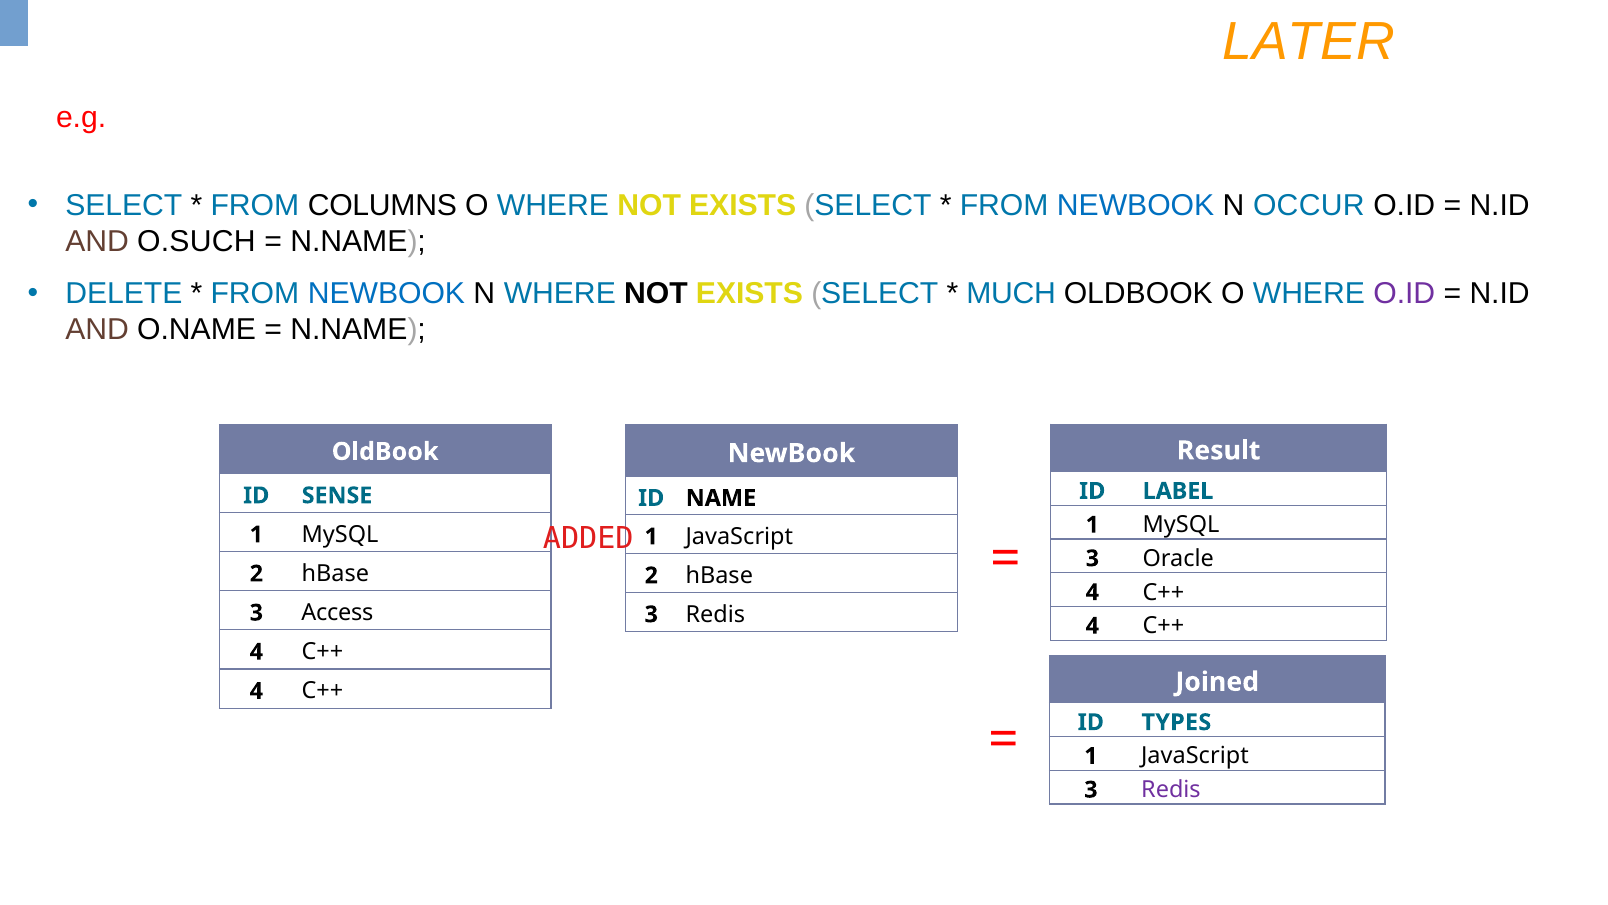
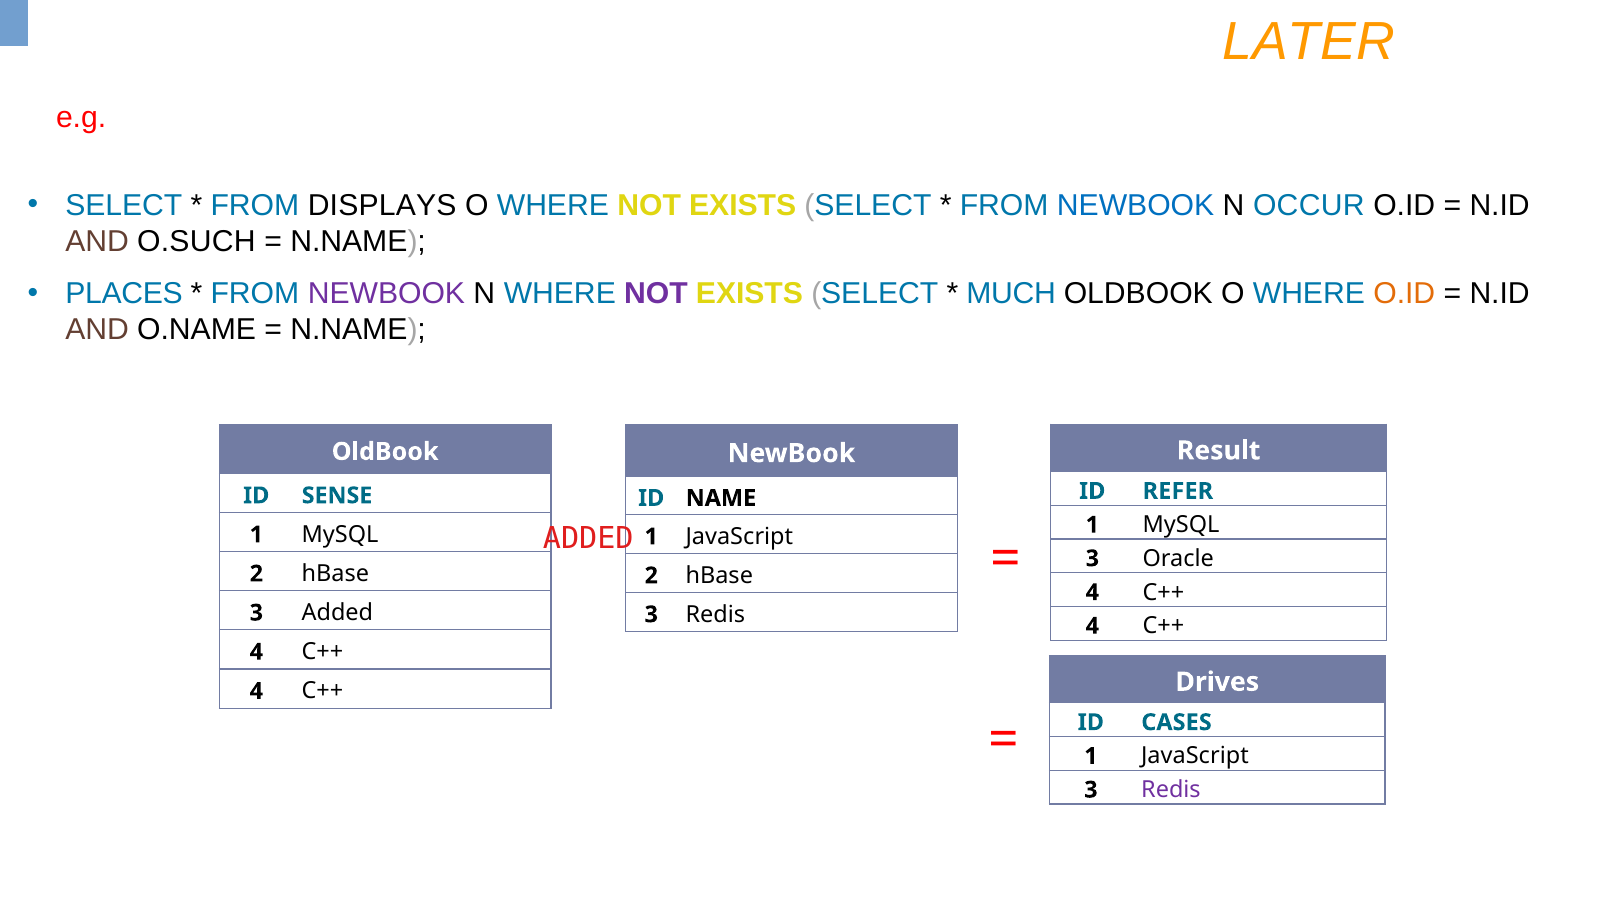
COLUMNS: COLUMNS -> DISPLAYS
DELETE: DELETE -> PLACES
NEWBOOK at (386, 294) colour: blue -> purple
NOT at (656, 294) colour: black -> purple
O.ID at (1404, 294) colour: purple -> orange
LABEL: LABEL -> REFER
3 Access: Access -> Added
Joined: Joined -> Drives
TYPES: TYPES -> CASES
